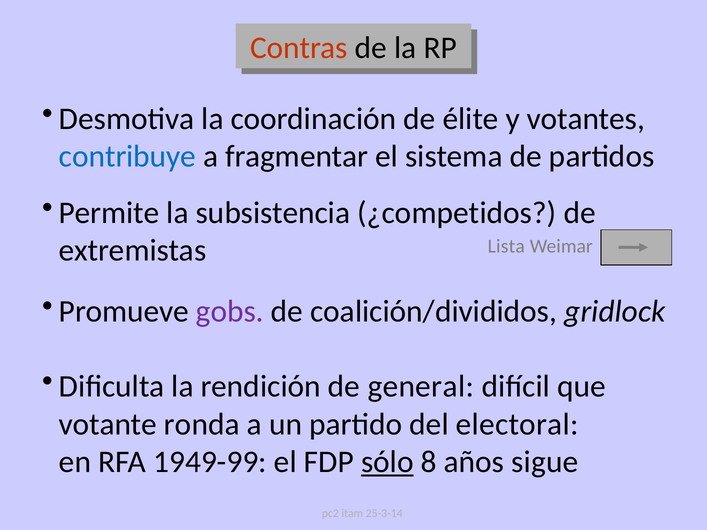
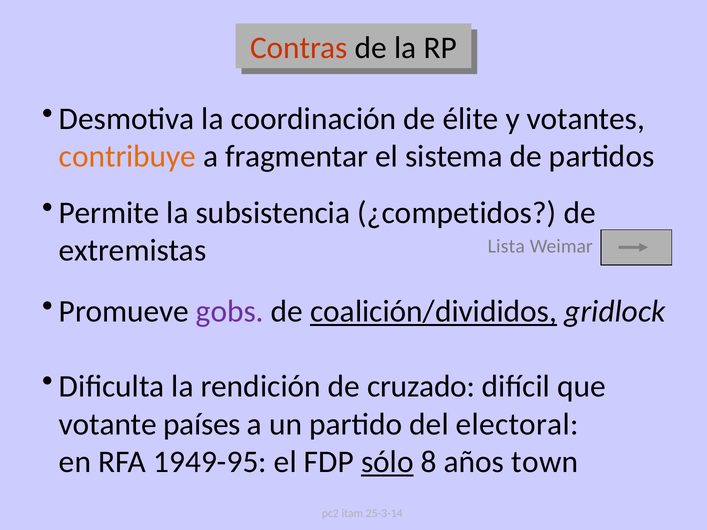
contribuye colour: blue -> orange
coalición/divididos underline: none -> present
general: general -> cruzado
ronda: ronda -> países
1949-99: 1949-99 -> 1949-95
sigue: sigue -> town
